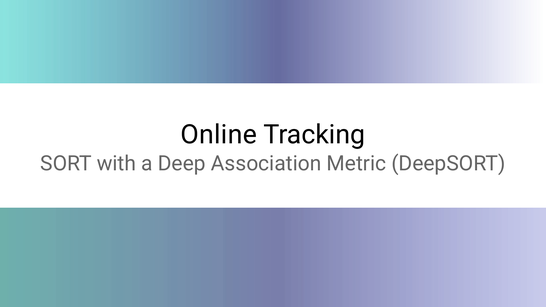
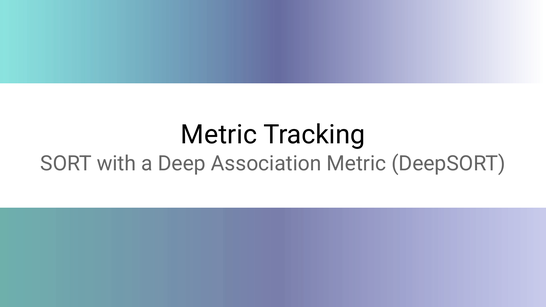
Online at (219, 135): Online -> Metric
